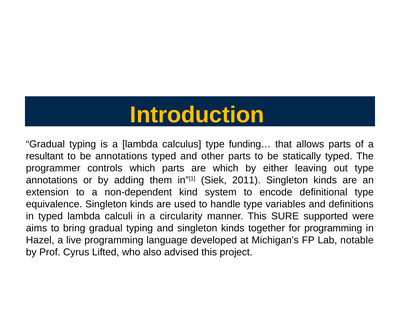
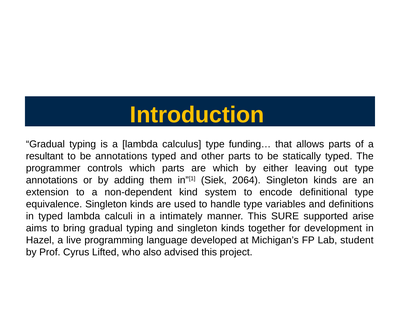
2011: 2011 -> 2064
circularity: circularity -> intimately
were: were -> arise
for programming: programming -> development
notable: notable -> student
